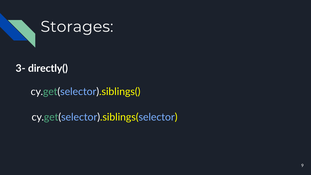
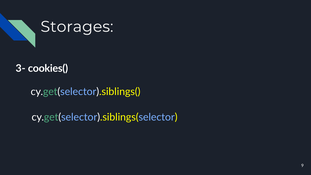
directly(: directly( -> cookies(
